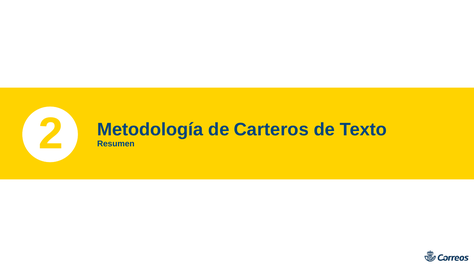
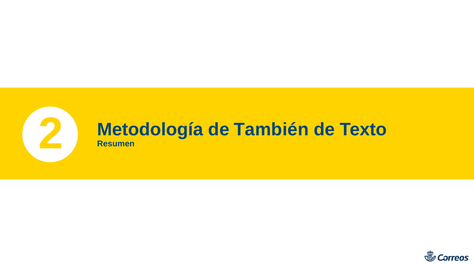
Carteros: Carteros -> También
